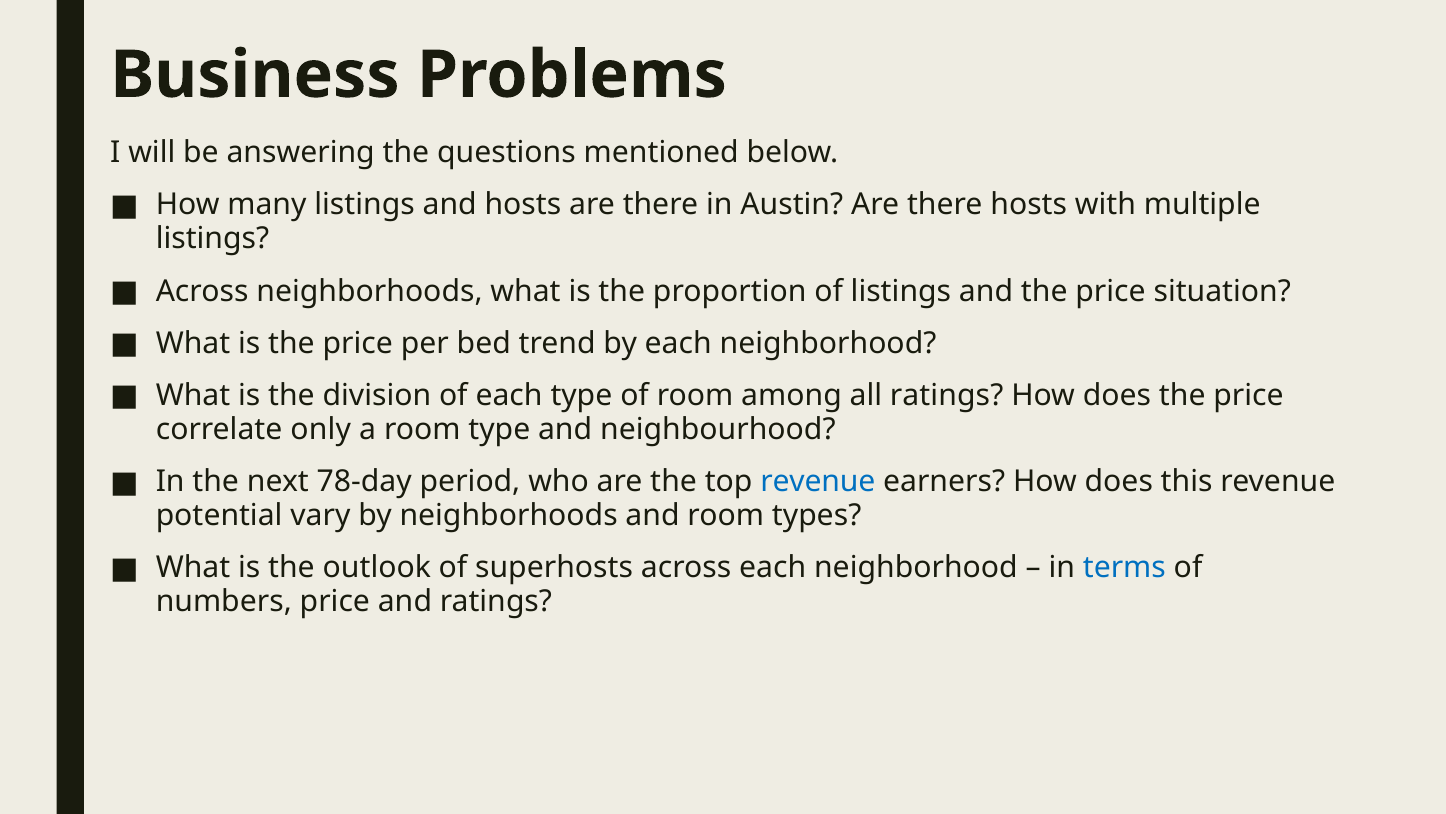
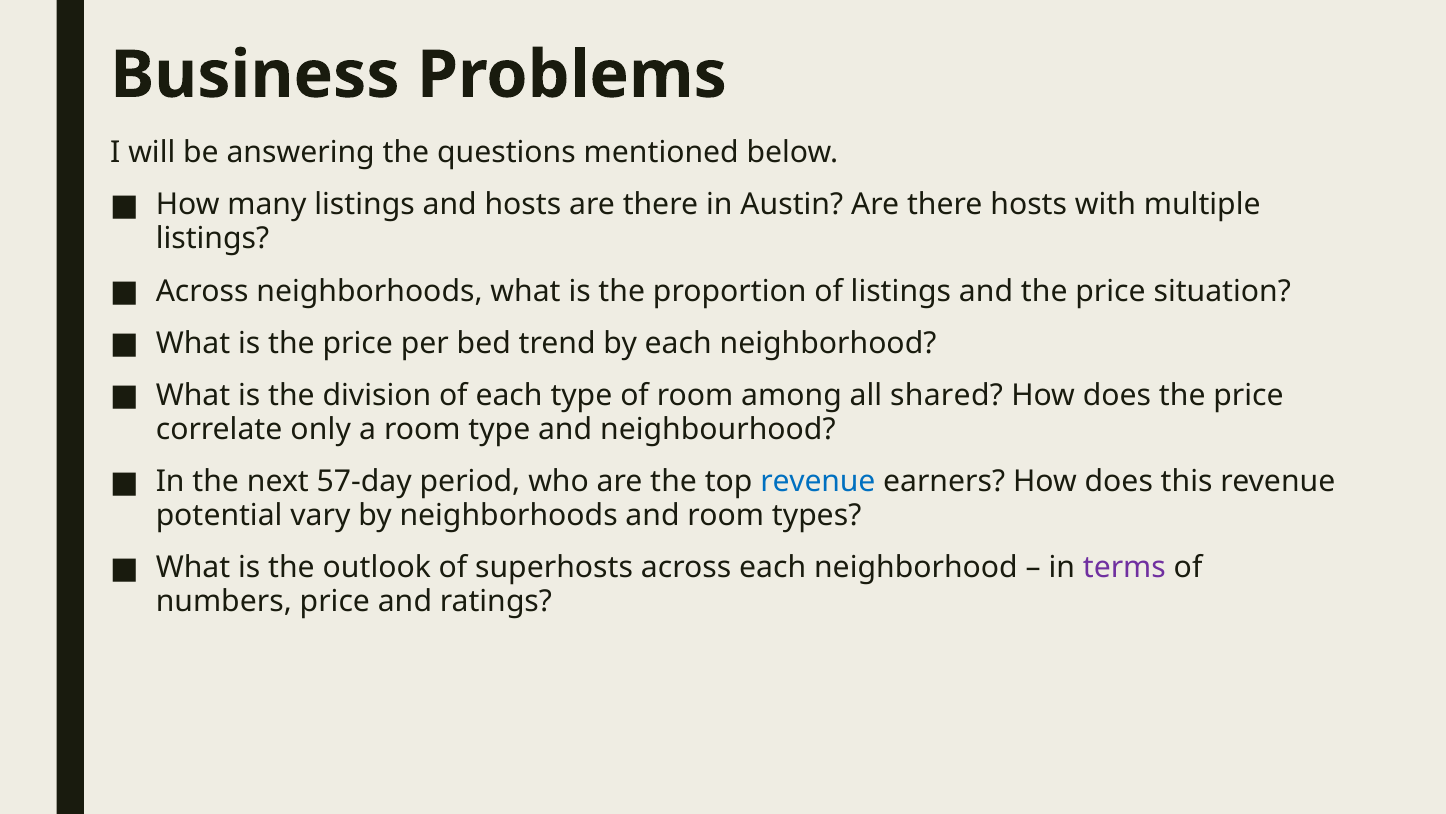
all ratings: ratings -> shared
78-day: 78-day -> 57-day
terms colour: blue -> purple
